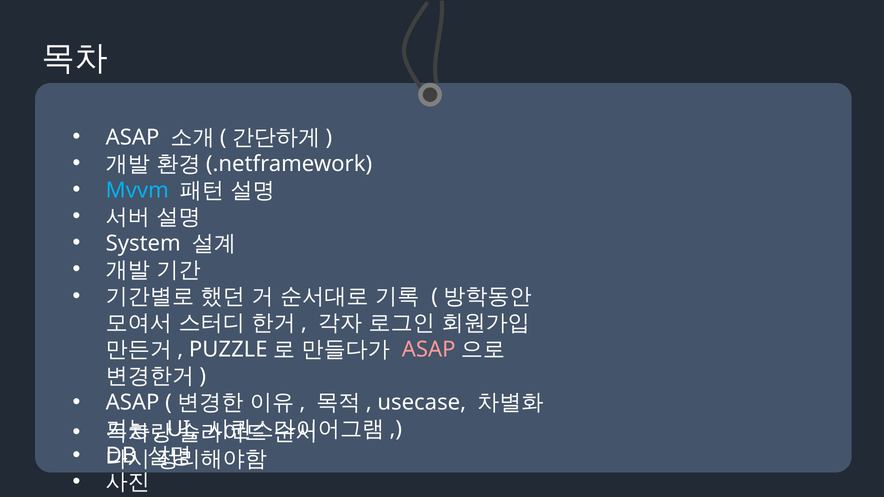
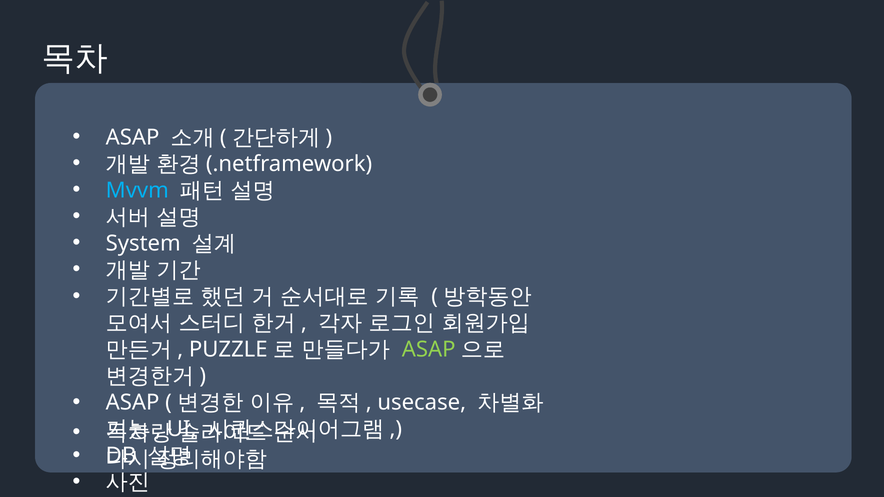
ASAP at (429, 350) colour: pink -> light green
